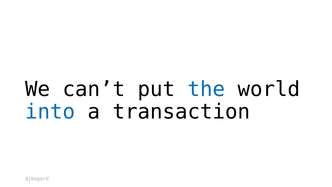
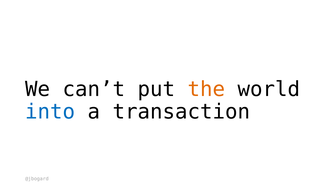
the colour: blue -> orange
